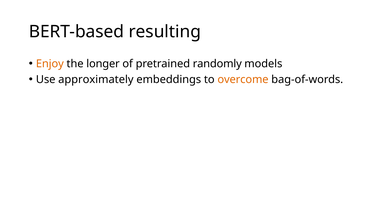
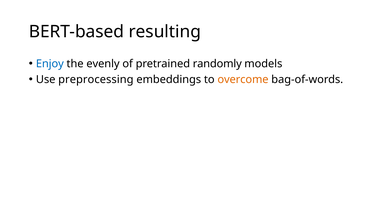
Enjoy colour: orange -> blue
longer: longer -> evenly
approximately: approximately -> preprocessing
